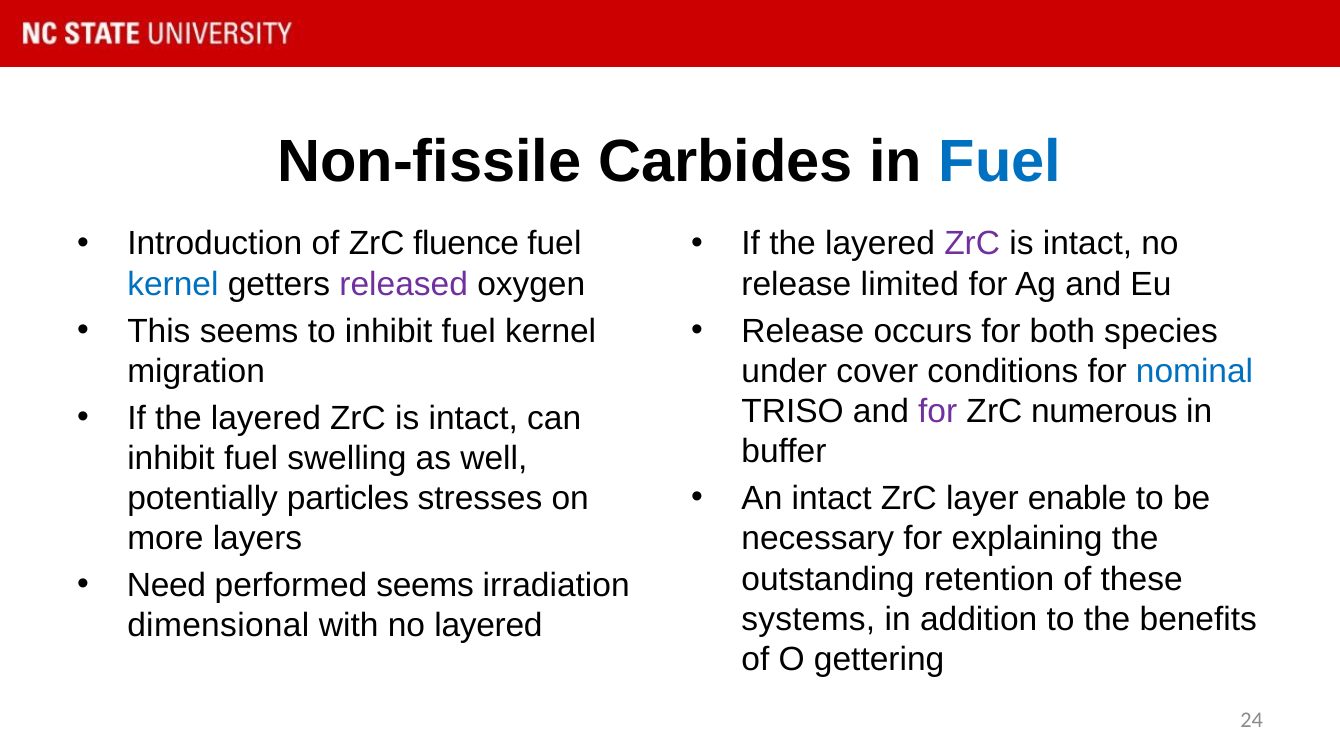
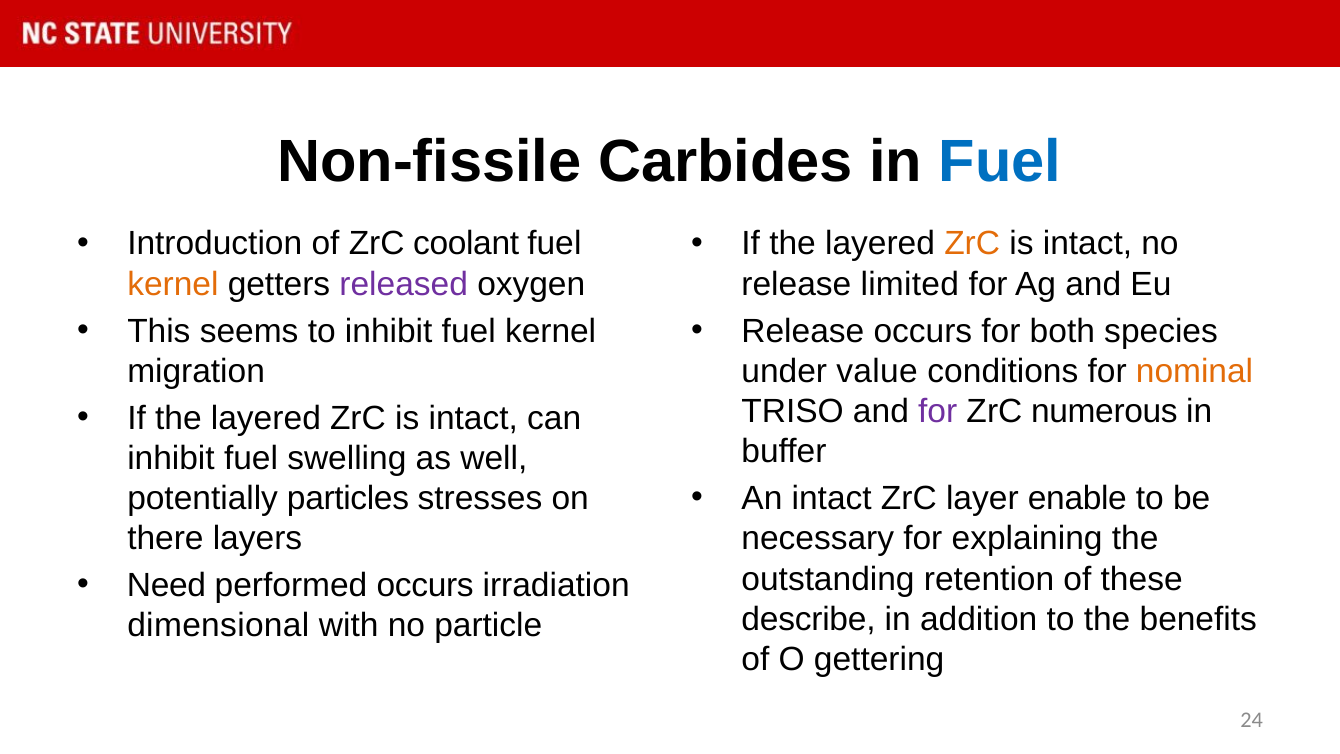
fluence: fluence -> coolant
ZrC at (972, 244) colour: purple -> orange
kernel at (173, 284) colour: blue -> orange
cover: cover -> value
nominal colour: blue -> orange
more: more -> there
performed seems: seems -> occurs
systems: systems -> describe
no layered: layered -> particle
